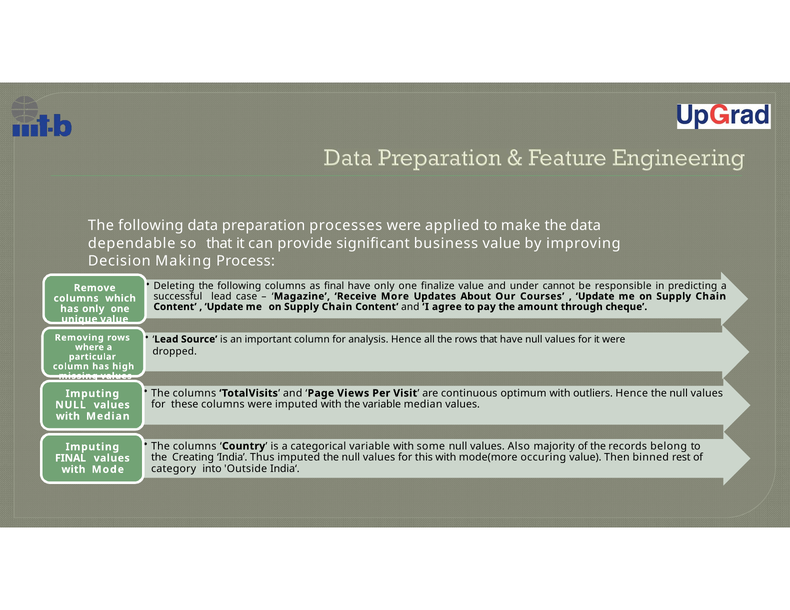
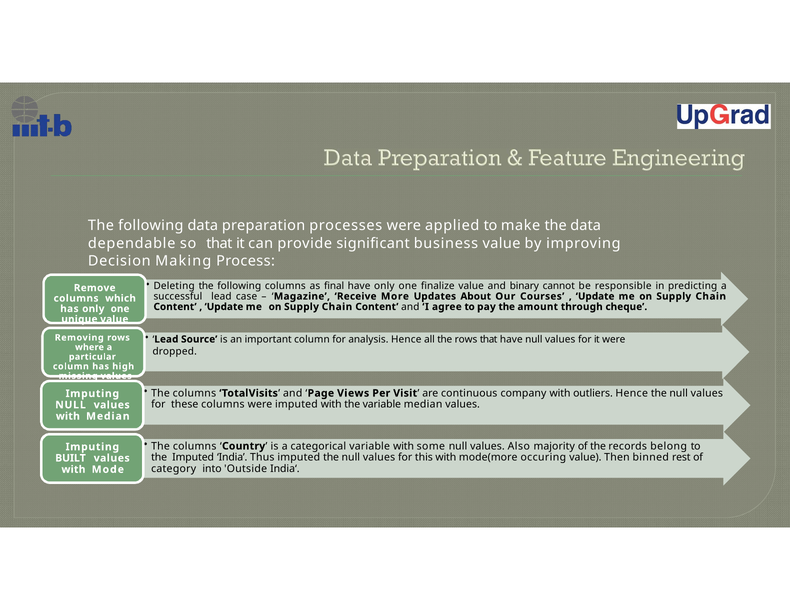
under: under -> binary
optimum: optimum -> company
the Creating: Creating -> Imputed
FINAL at (71, 458): FINAL -> BUILT
